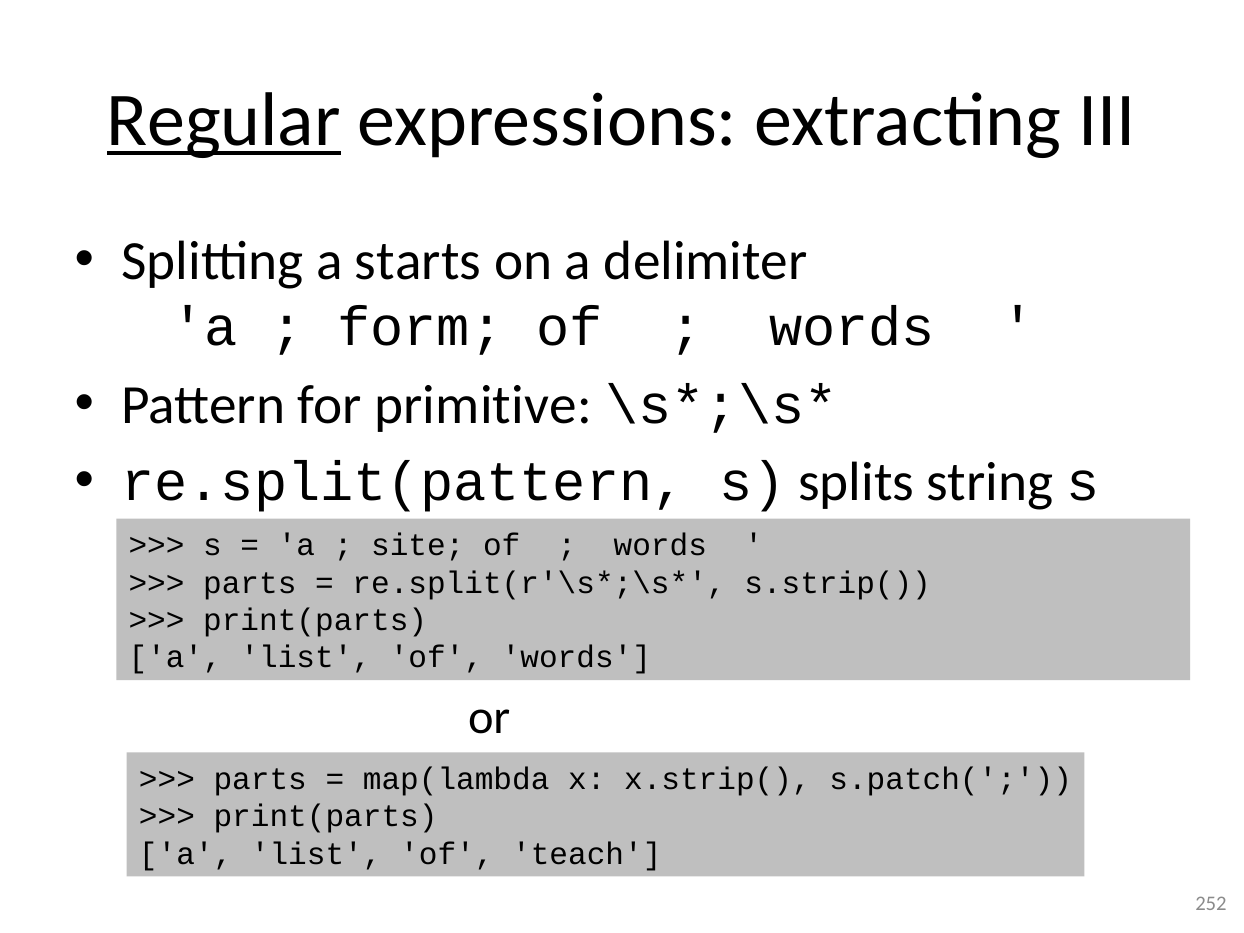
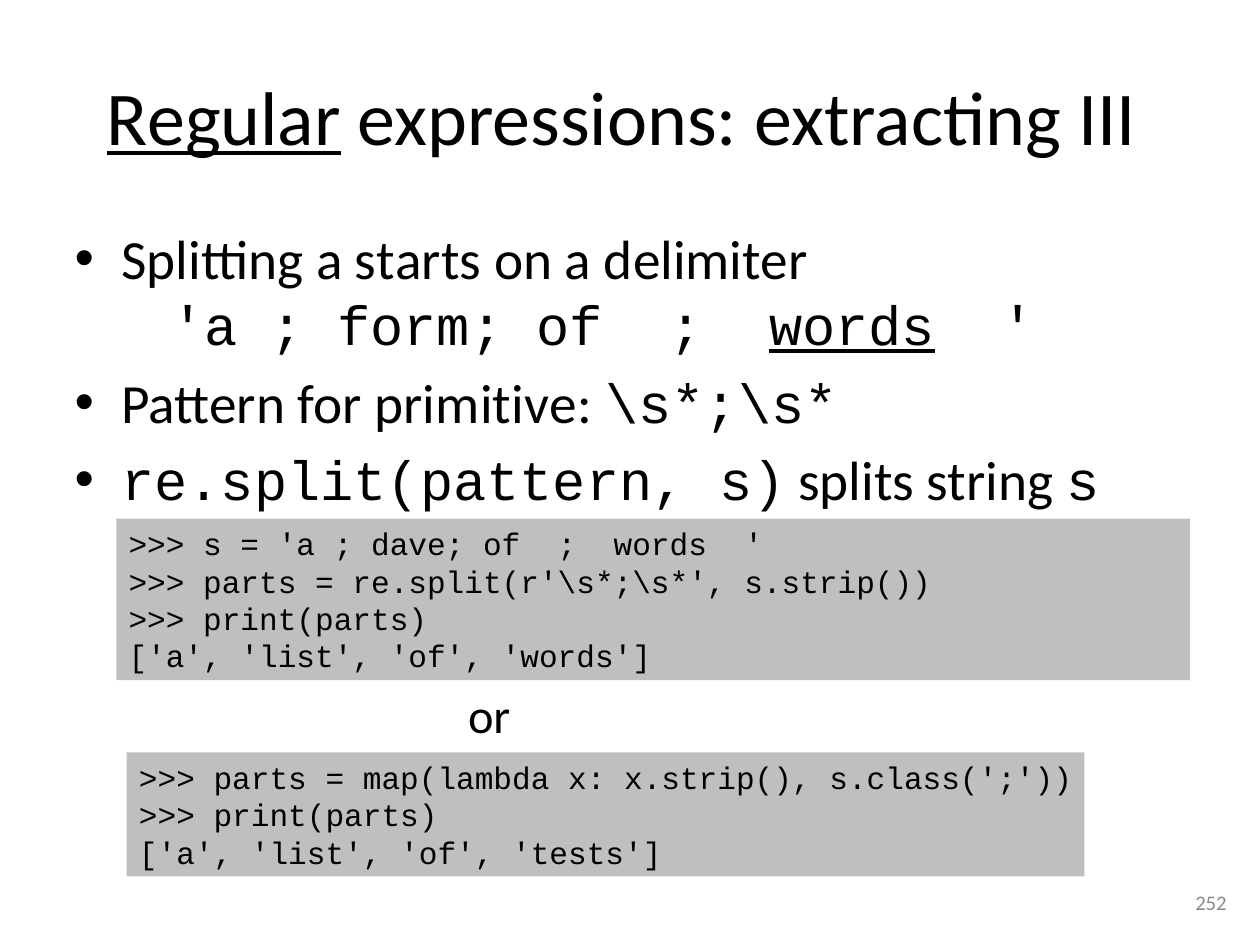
words at (852, 327) underline: none -> present
site: site -> dave
s.patch(: s.patch( -> s.class(
teach: teach -> tests
